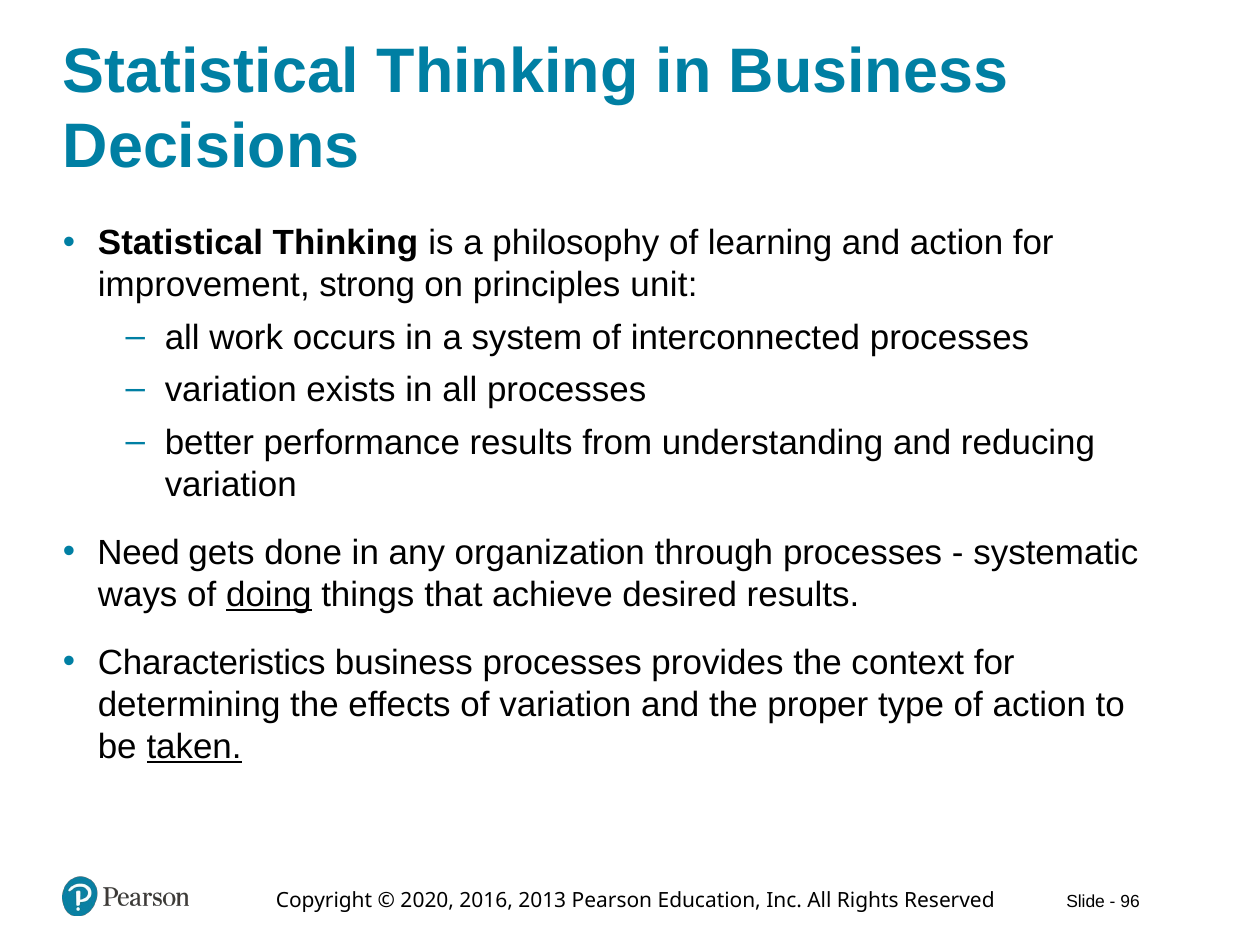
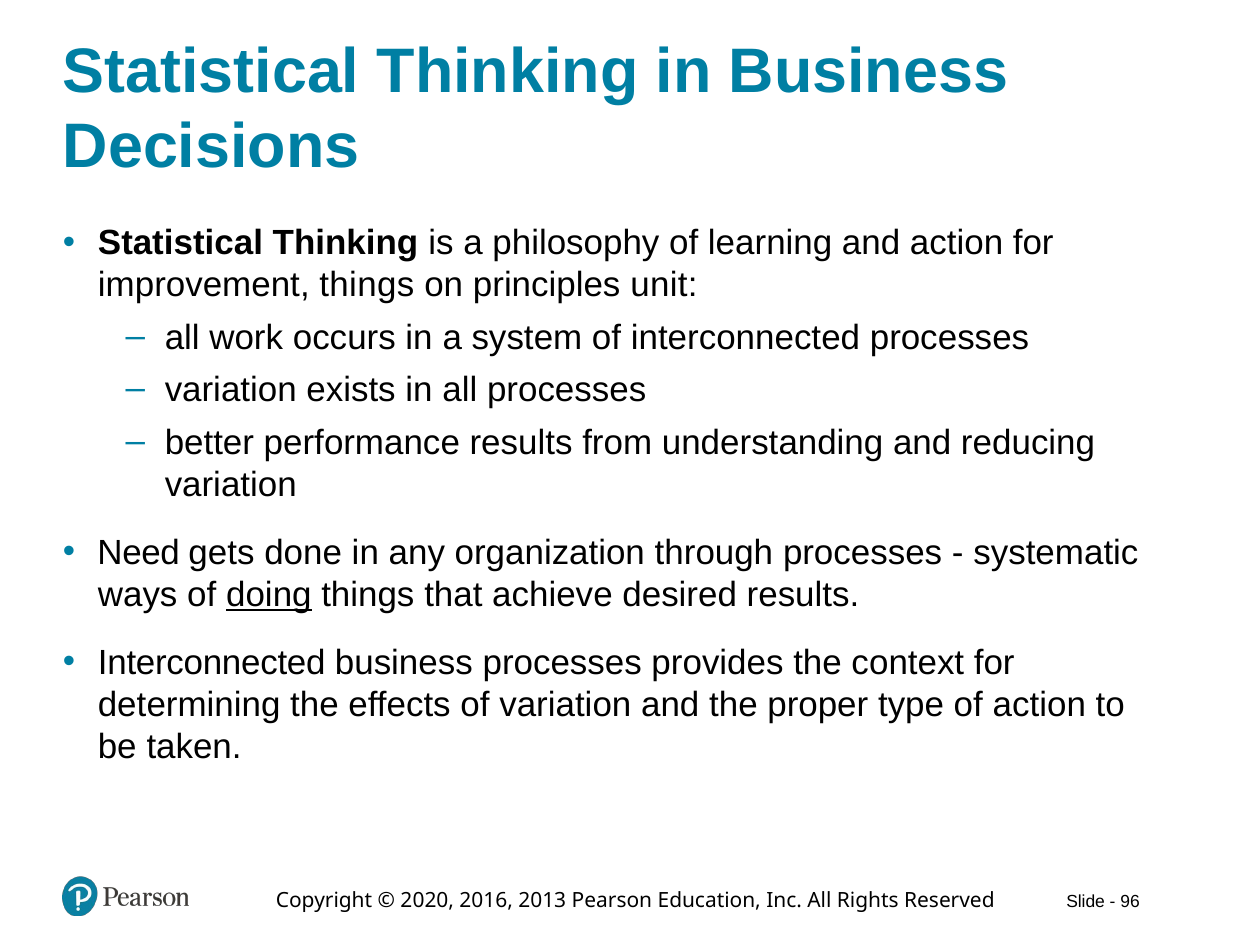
improvement strong: strong -> things
Characteristics at (212, 663): Characteristics -> Interconnected
taken underline: present -> none
